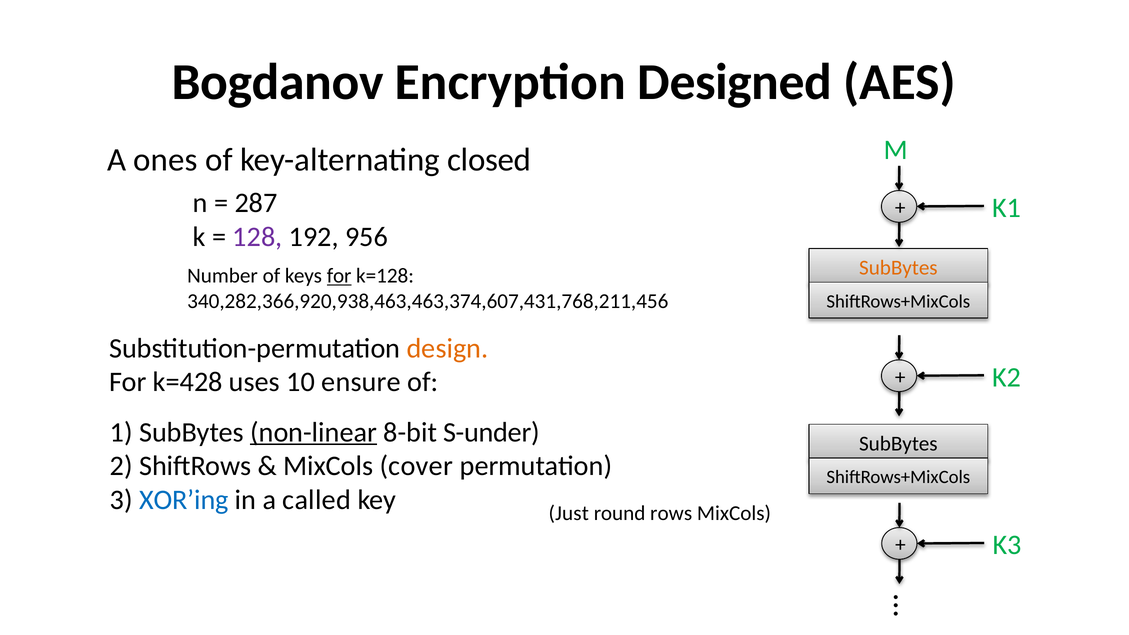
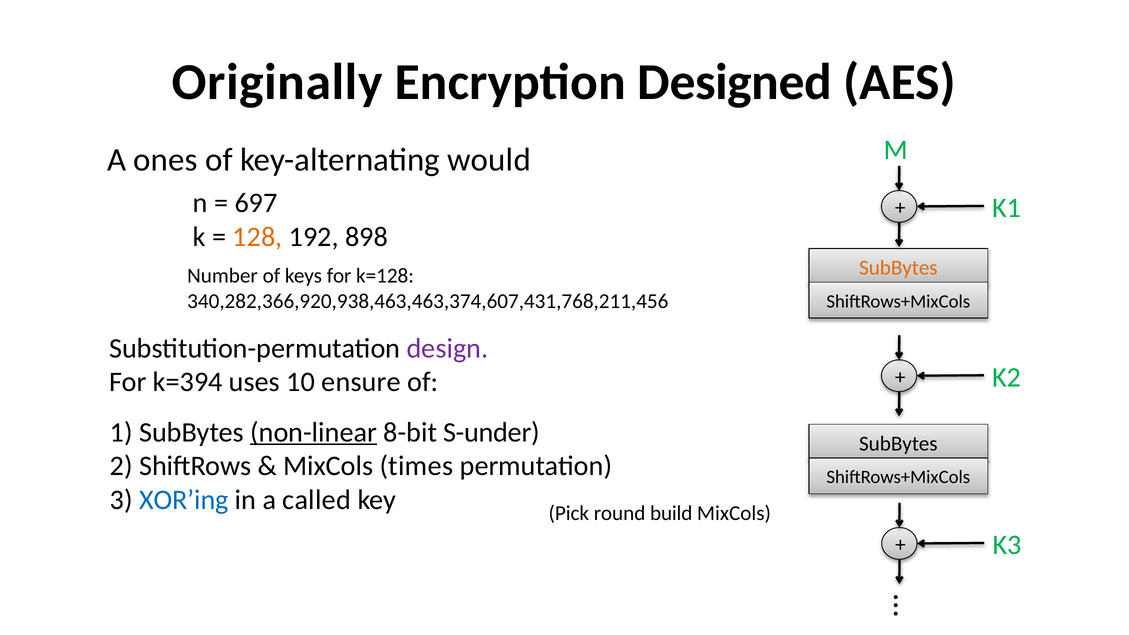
Bogdanov: Bogdanov -> Originally
closed: closed -> would
287: 287 -> 697
128 colour: purple -> orange
956: 956 -> 898
for at (339, 276) underline: present -> none
design colour: orange -> purple
k=428: k=428 -> k=394
cover: cover -> times
Just: Just -> Pick
rows: rows -> build
